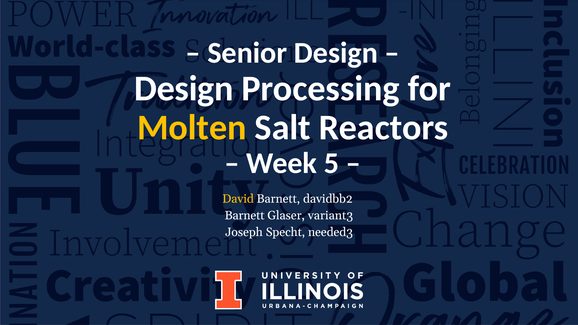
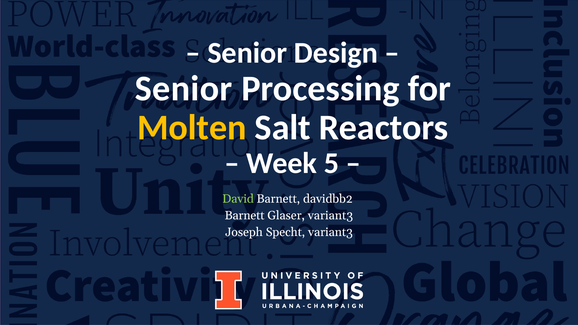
Design at (184, 89): Design -> Senior
David colour: yellow -> light green
Specht needed3: needed3 -> variant3
